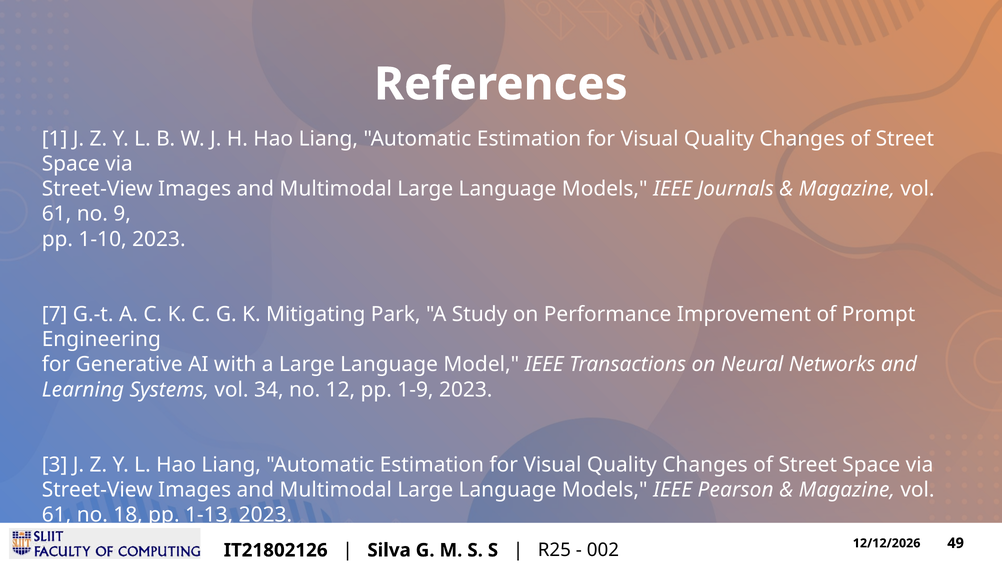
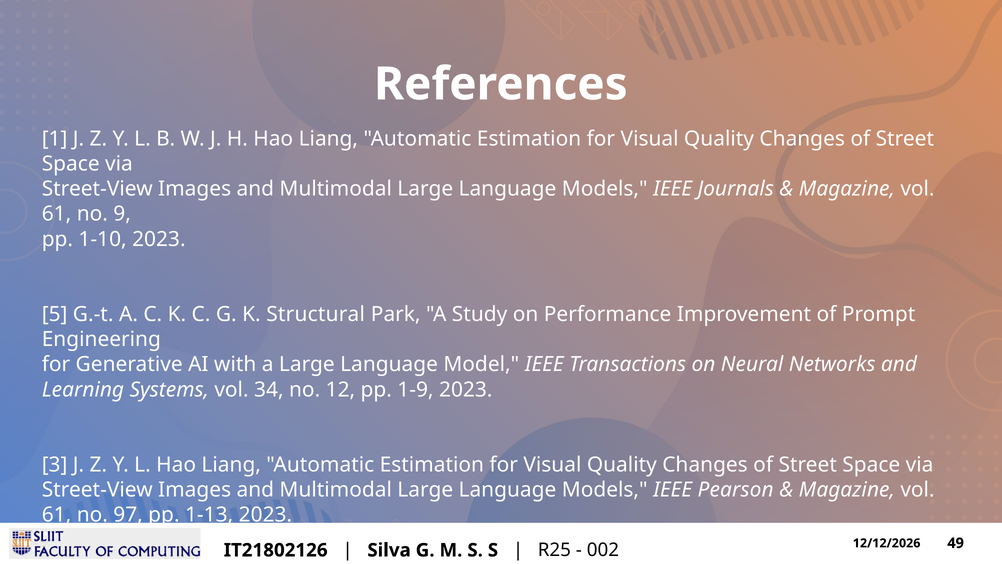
7: 7 -> 5
Mitigating: Mitigating -> Structural
18: 18 -> 97
